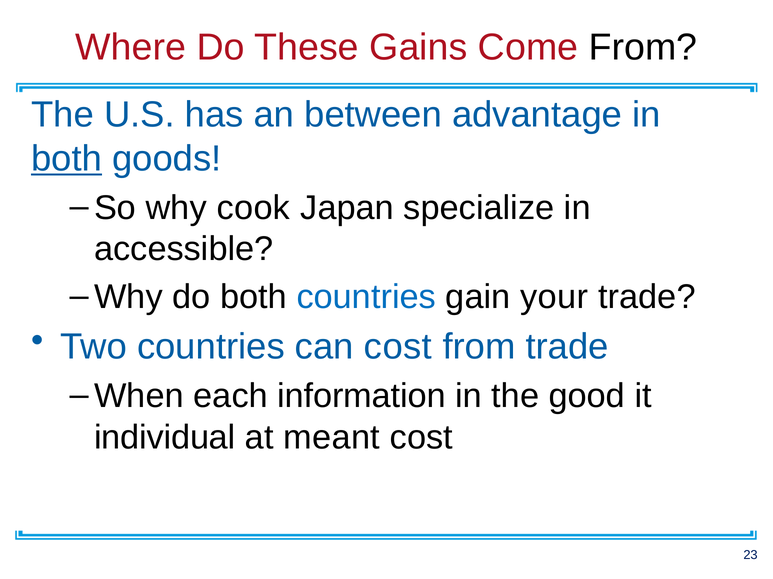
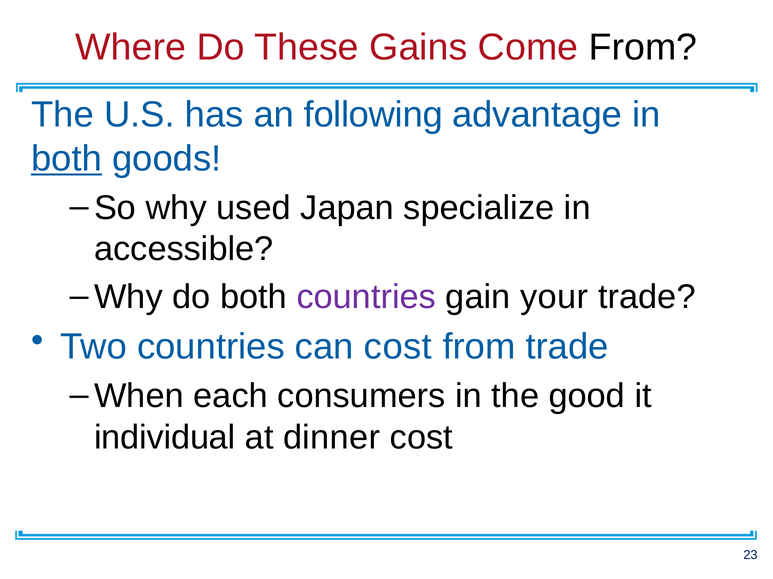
between: between -> following
cook: cook -> used
countries at (366, 297) colour: blue -> purple
information: information -> consumers
meant: meant -> dinner
